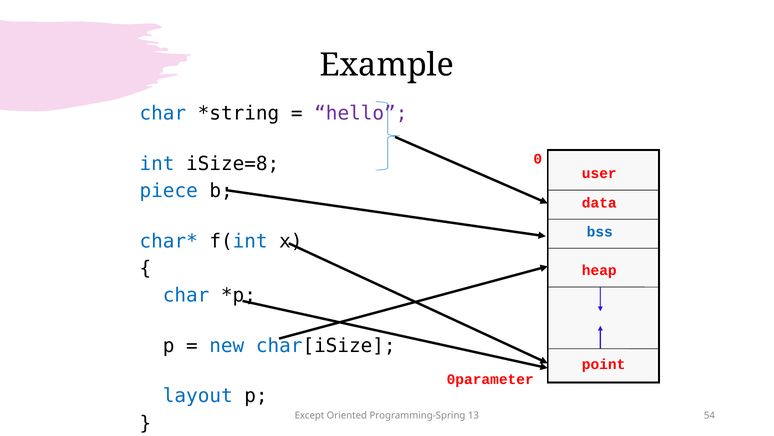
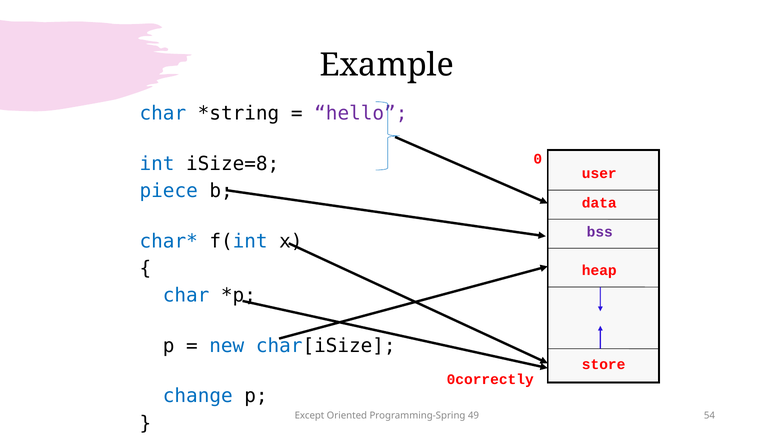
bss colour: blue -> purple
point: point -> store
0parameter: 0parameter -> 0correctly
layout: layout -> change
13: 13 -> 49
